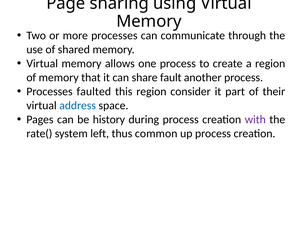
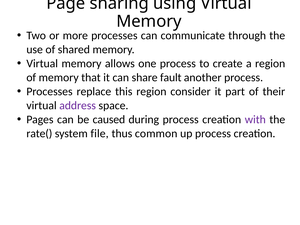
faulted: faulted -> replace
address colour: blue -> purple
history: history -> caused
left: left -> file
